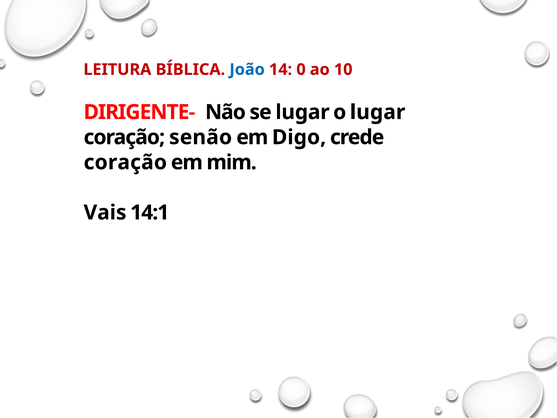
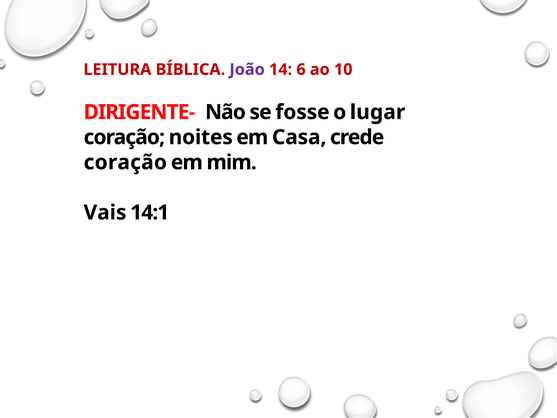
João colour: blue -> purple
0: 0 -> 6
se lugar: lugar -> fosse
senão: senão -> noites
Digo: Digo -> Casa
